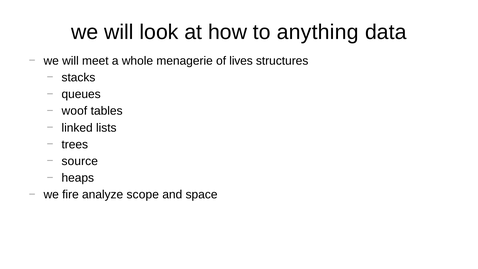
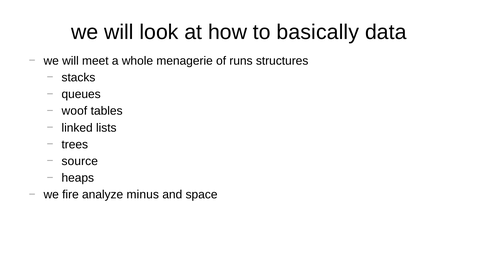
anything: anything -> basically
lives: lives -> runs
scope: scope -> minus
